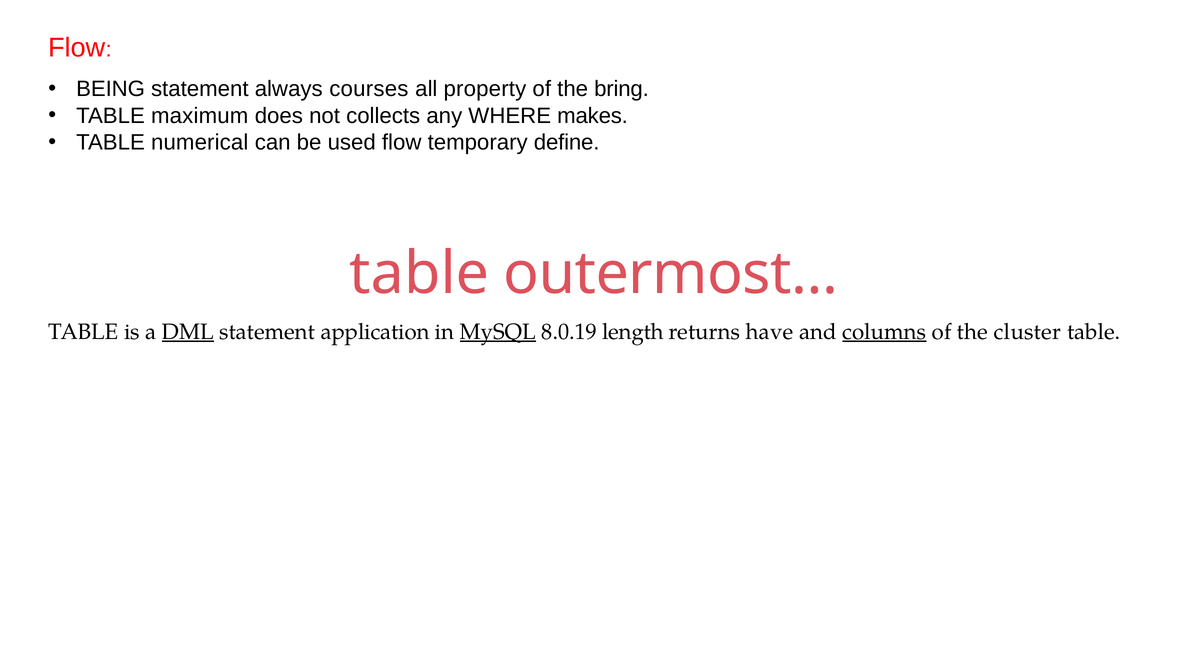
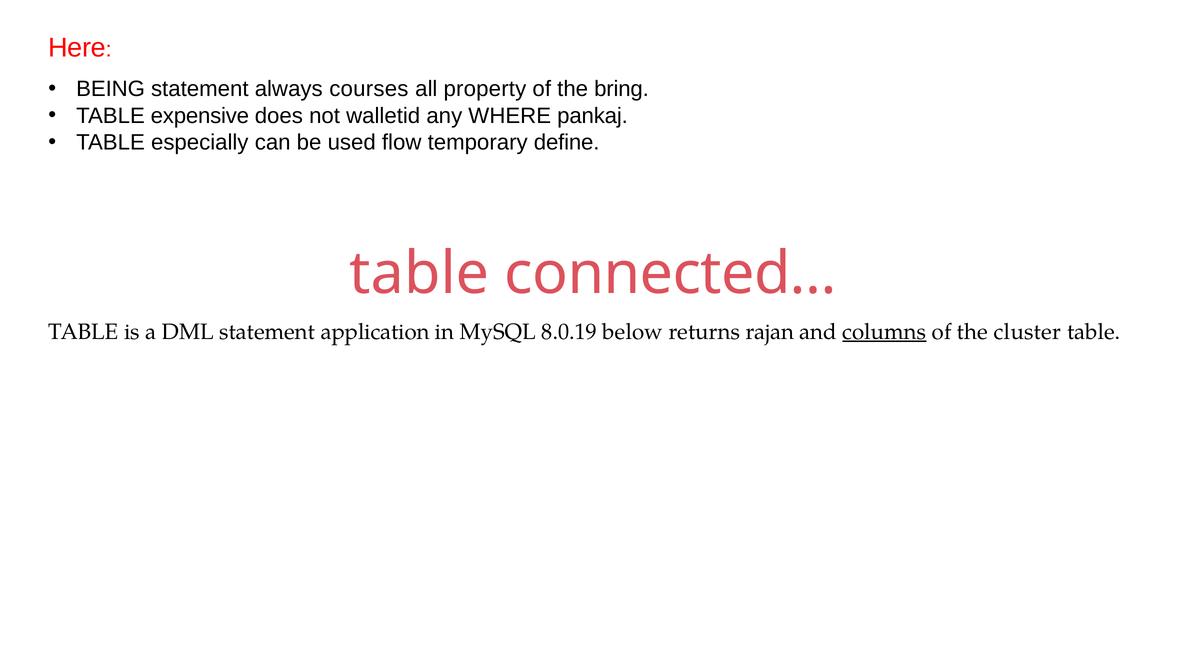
Flow at (77, 48): Flow -> Here
maximum: maximum -> expensive
collects: collects -> walletid
makes: makes -> pankaj
numerical: numerical -> especially
outermost…: outermost… -> connected…
DML underline: present -> none
MySQL underline: present -> none
length: length -> below
have: have -> rajan
